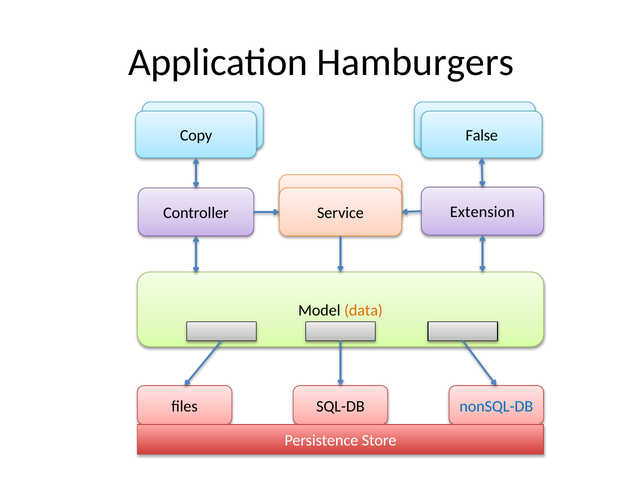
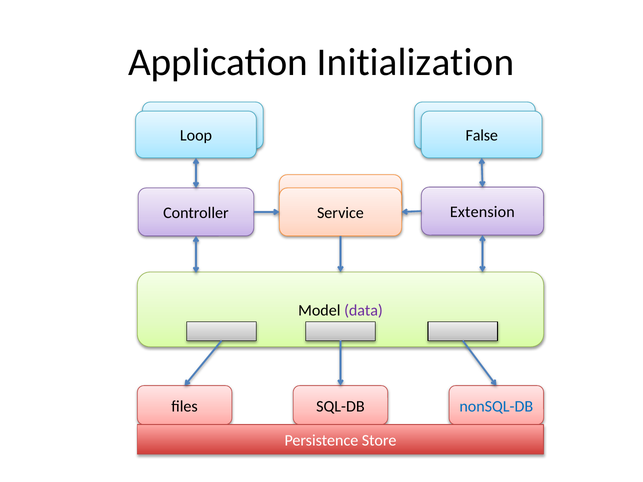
Hamburgers: Hamburgers -> Initialization
Copy: Copy -> Loop
data colour: orange -> purple
